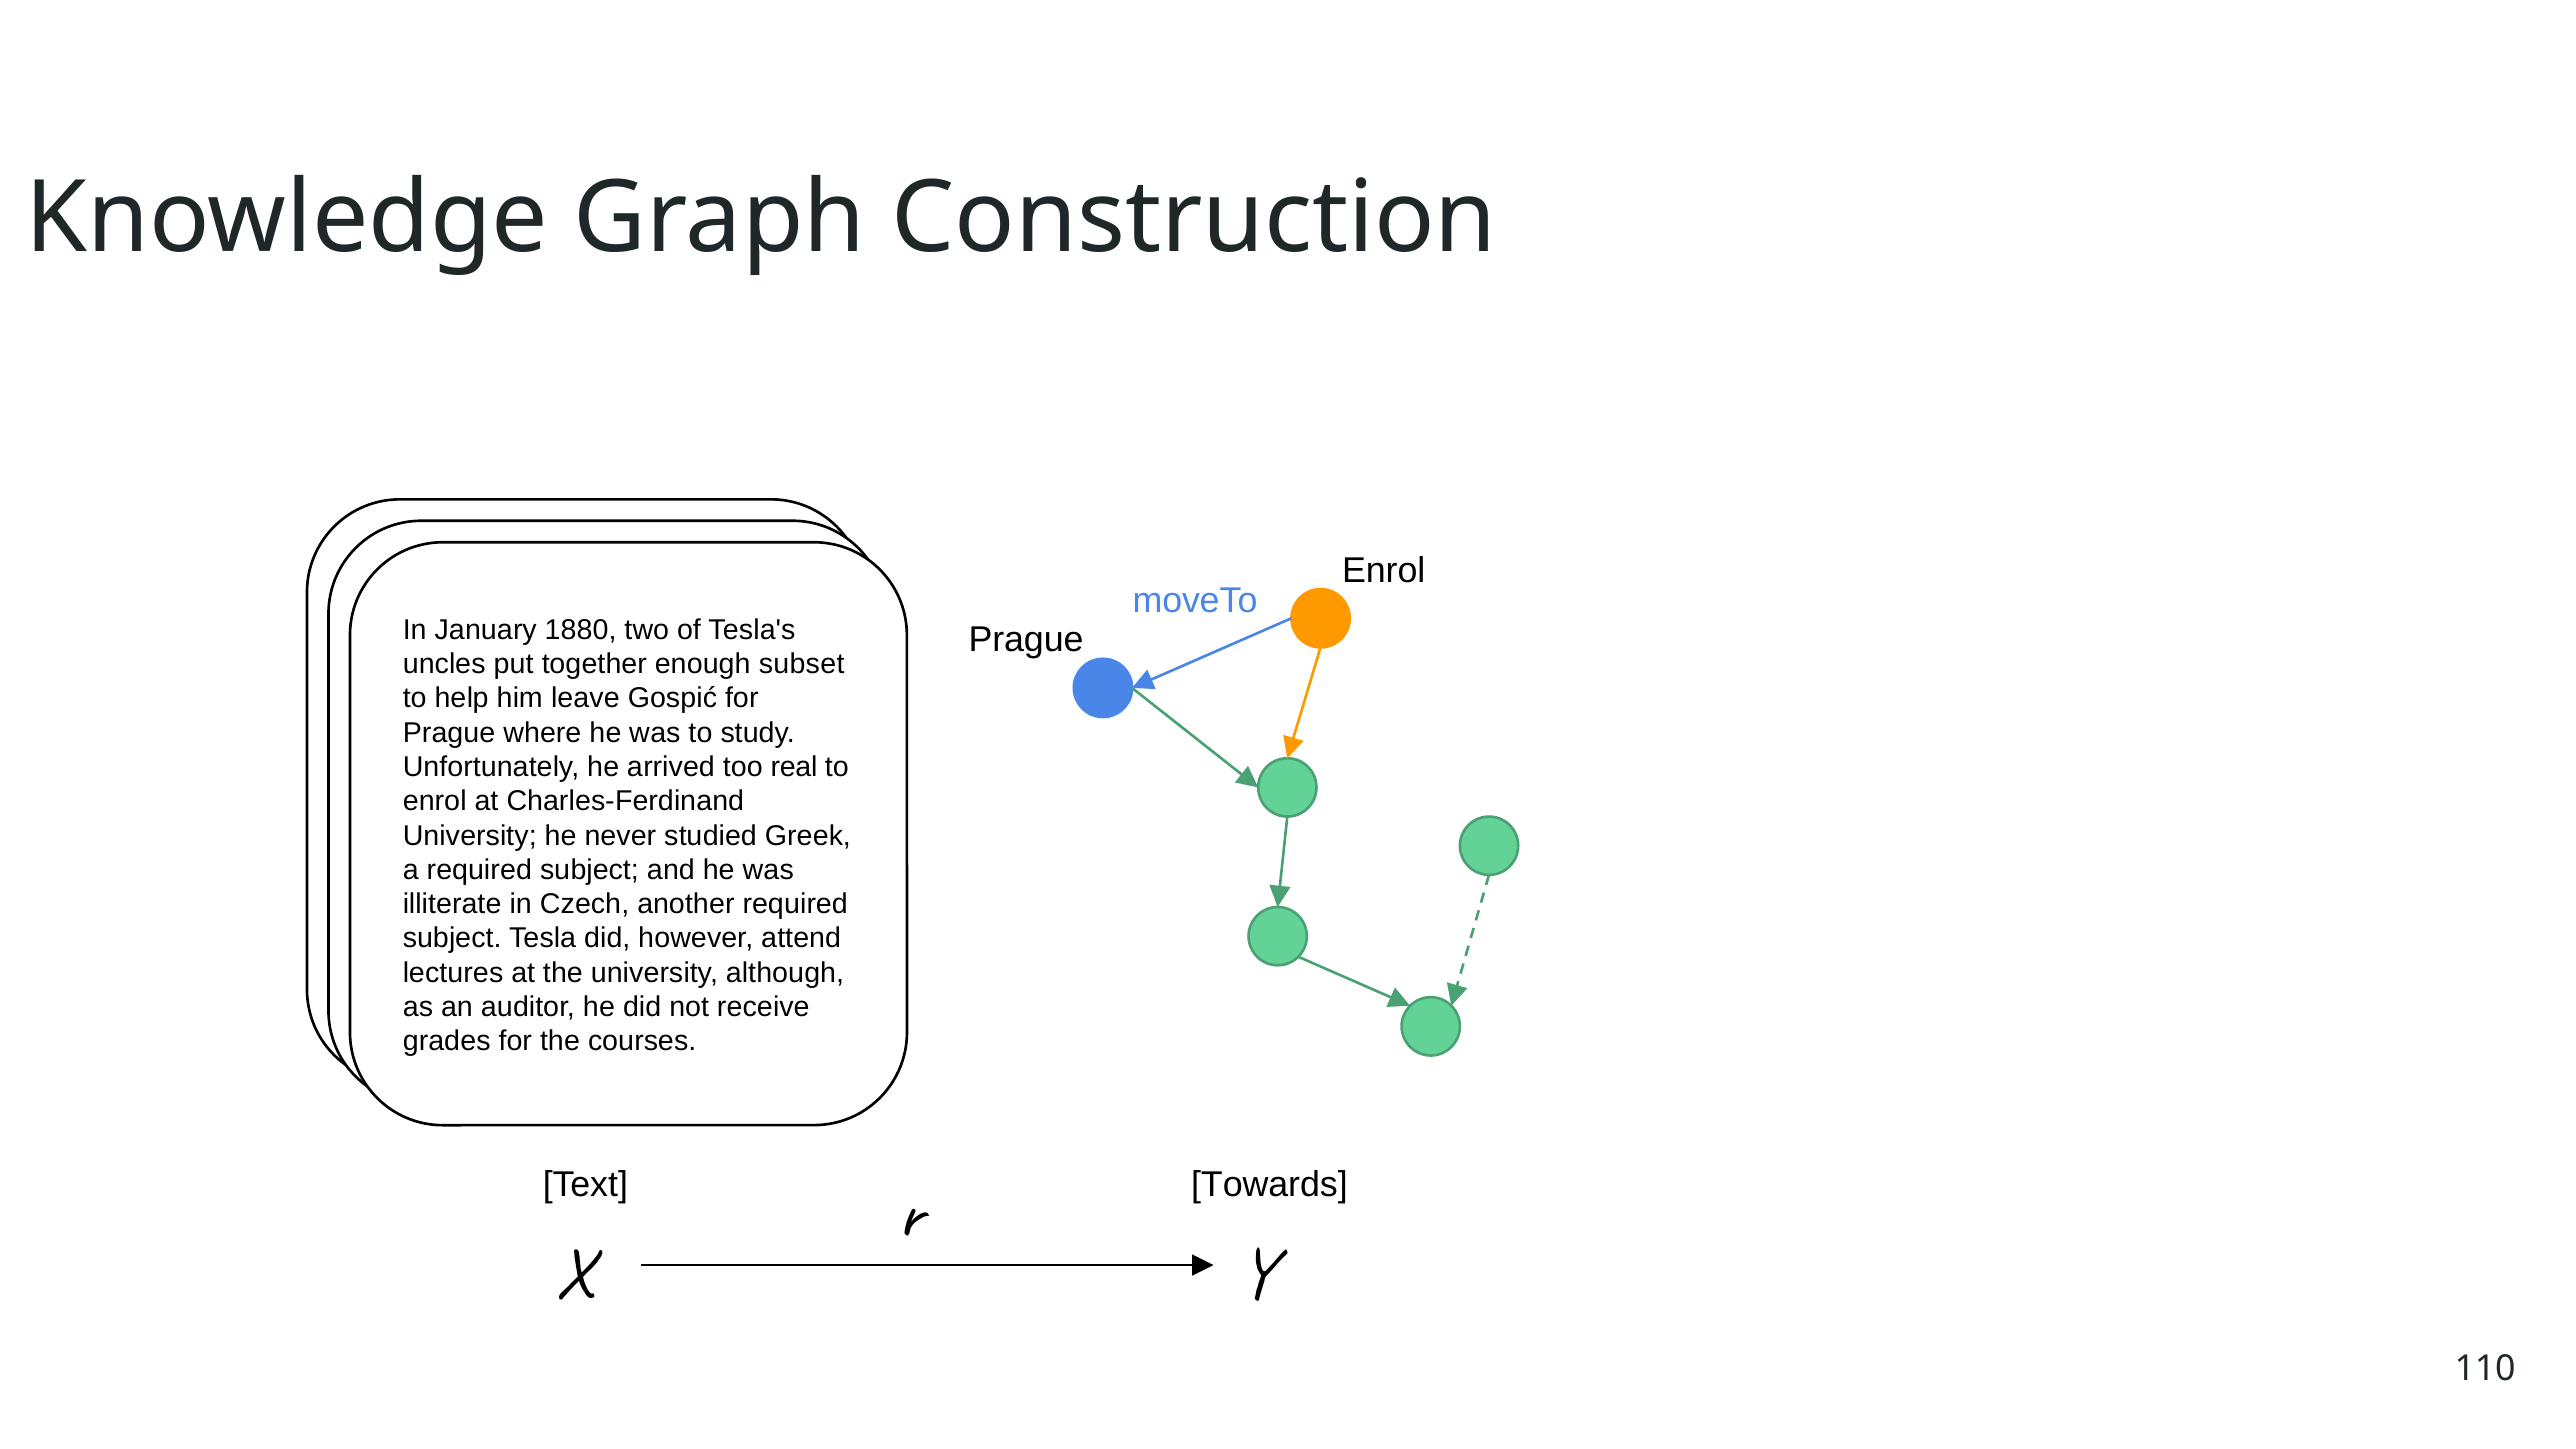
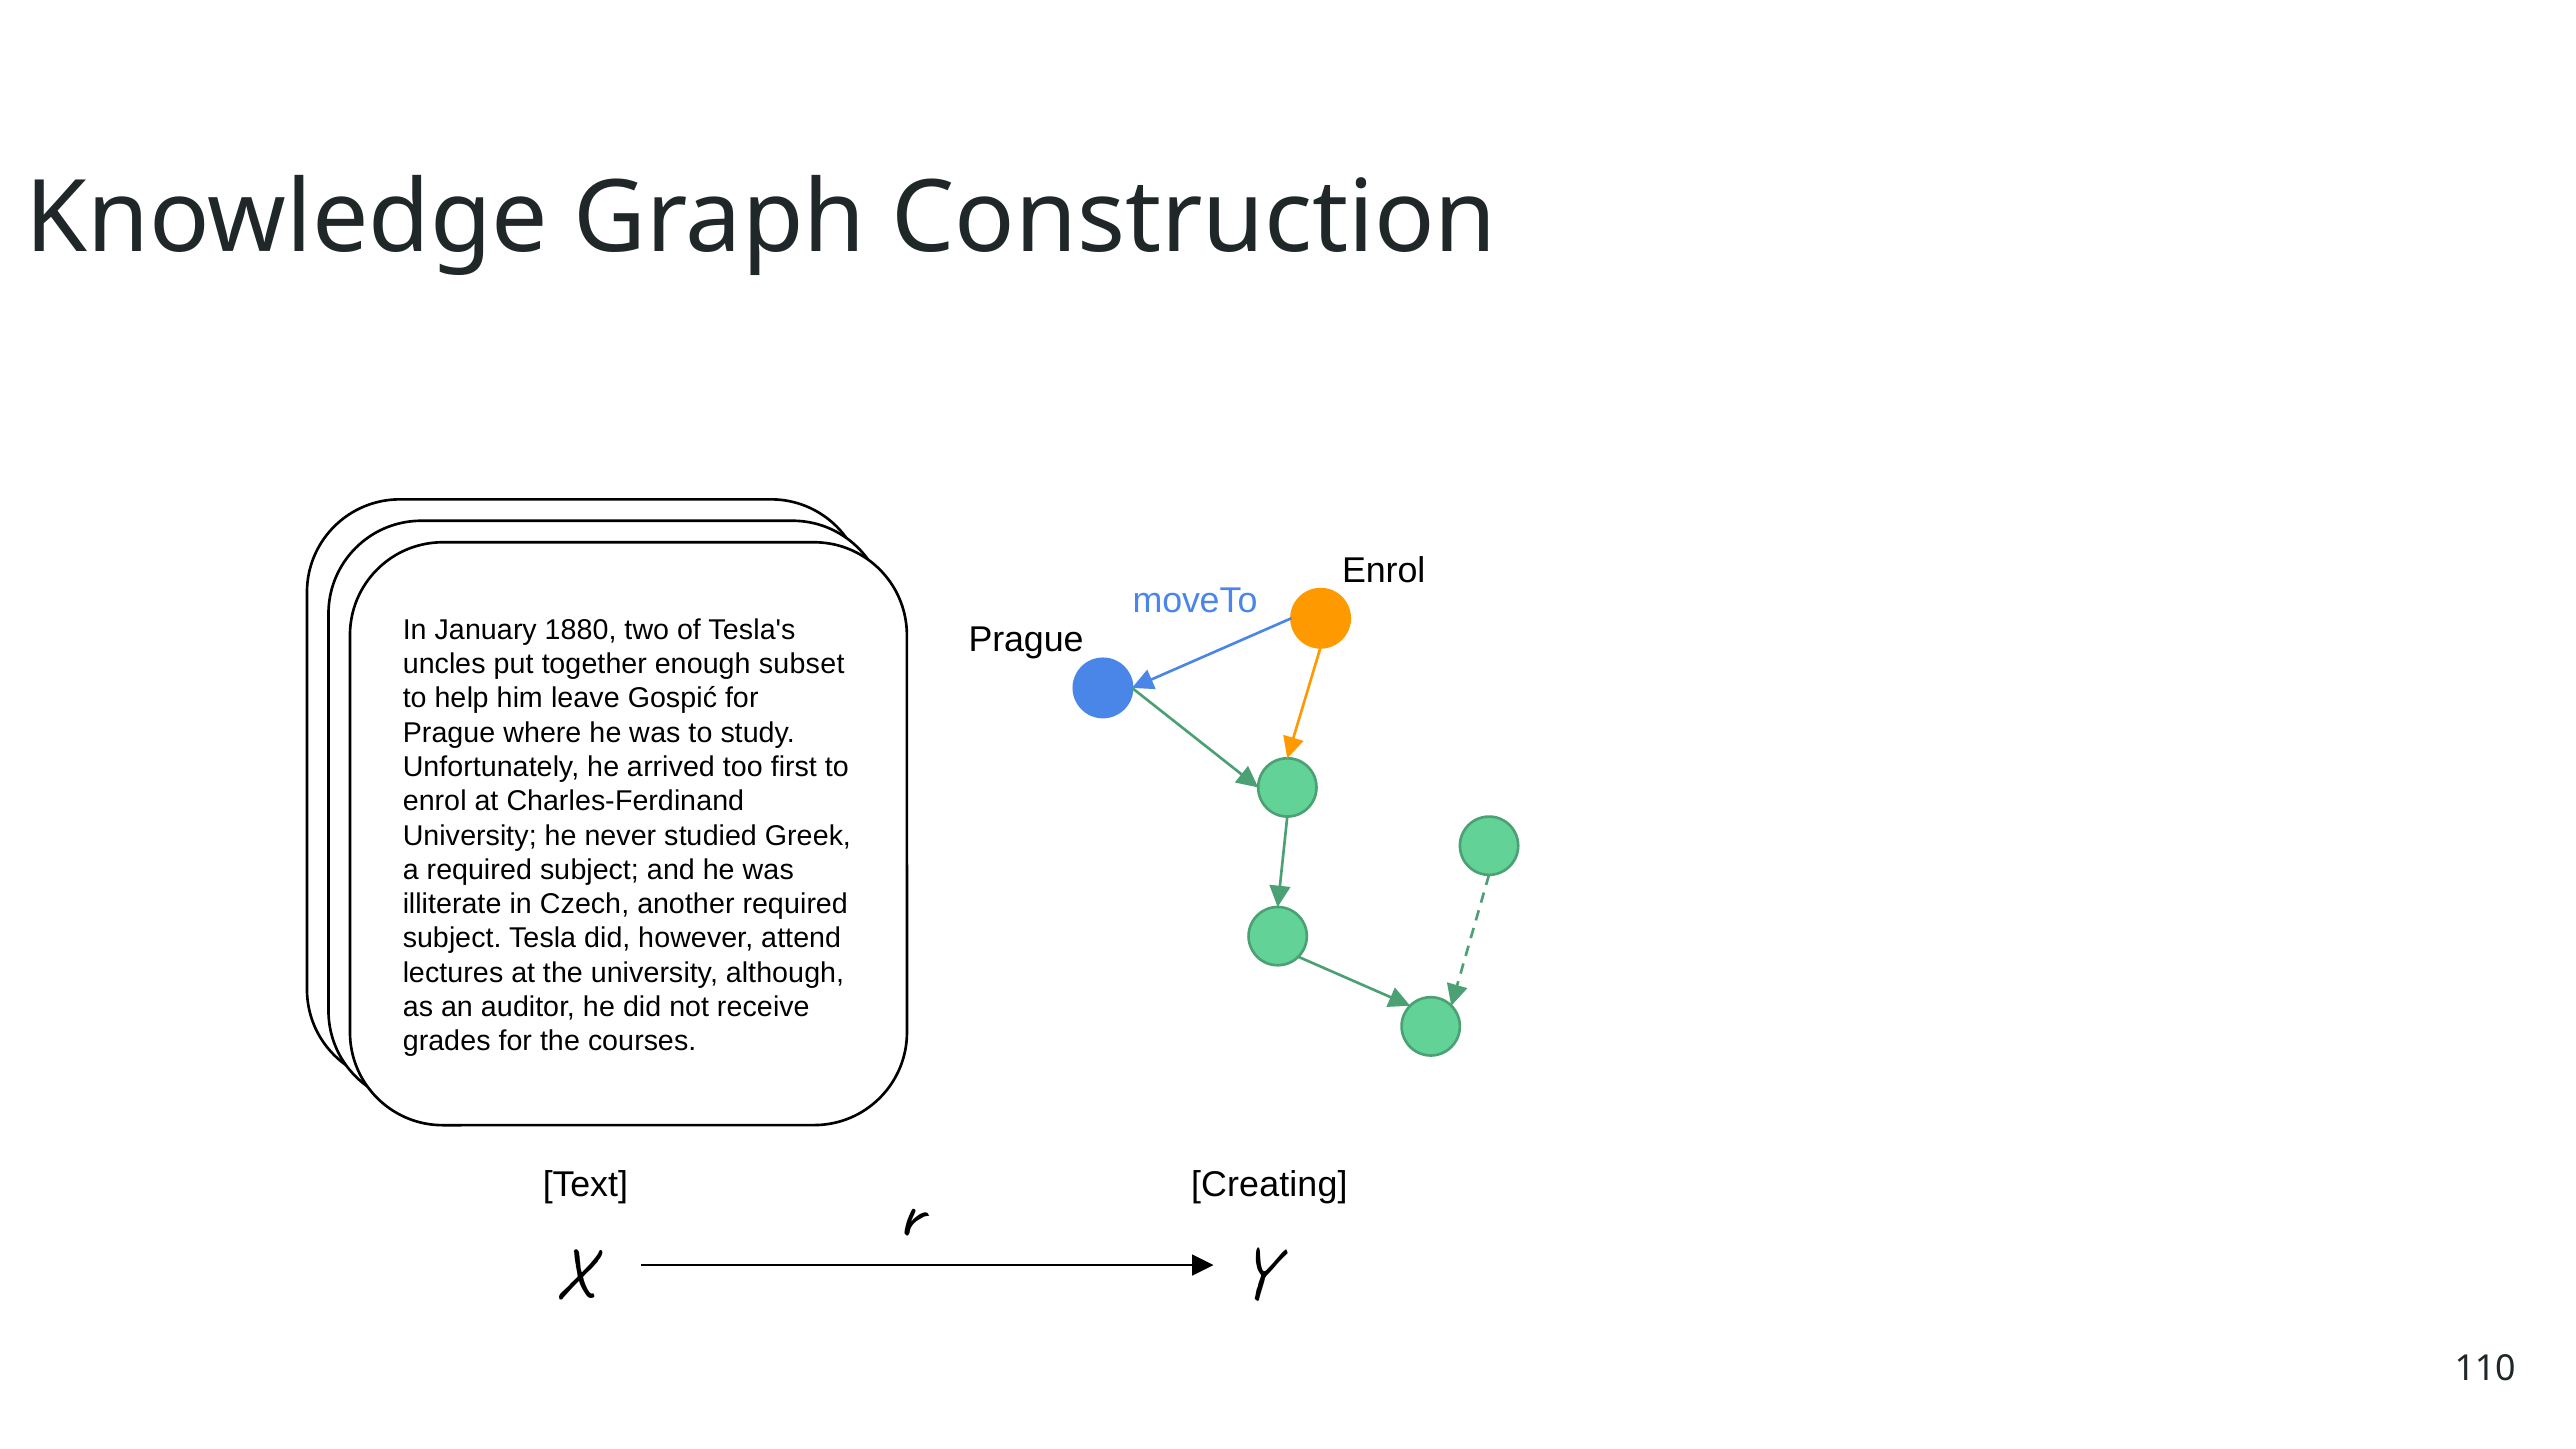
real: real -> first
Towards: Towards -> Creating
